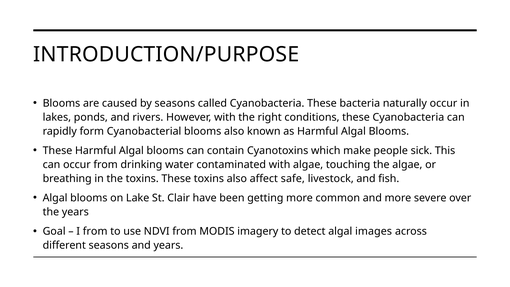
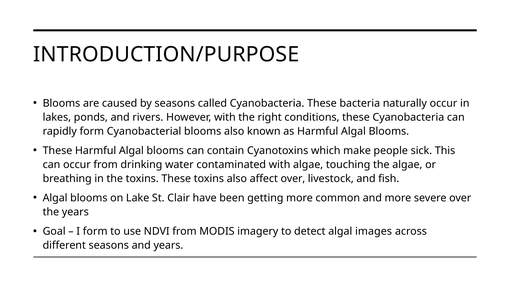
affect safe: safe -> over
I from: from -> form
